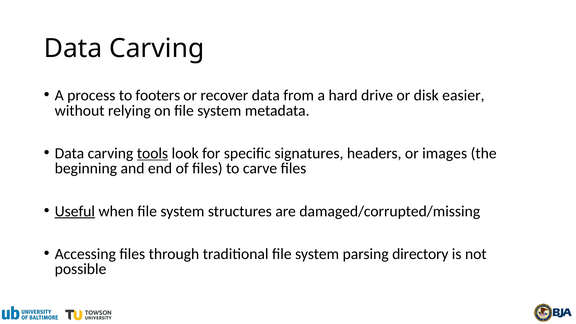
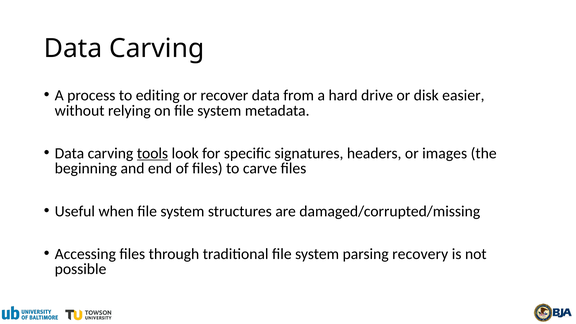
footers: footers -> editing
Useful underline: present -> none
directory: directory -> recovery
